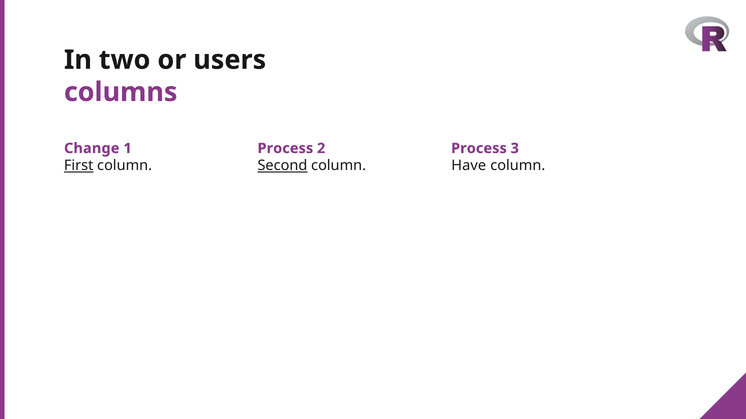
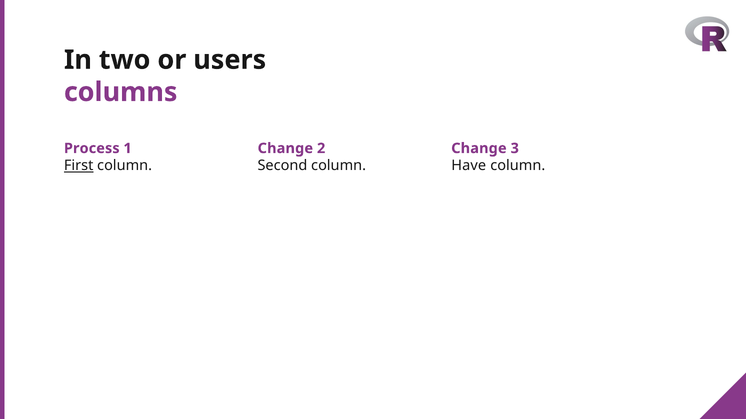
Change: Change -> Process
Process at (285, 149): Process -> Change
Process at (479, 149): Process -> Change
Second underline: present -> none
